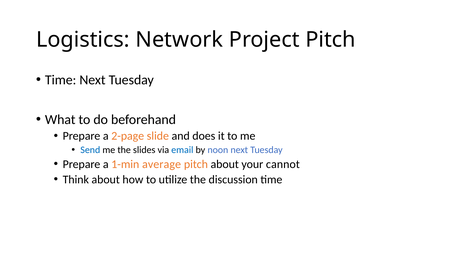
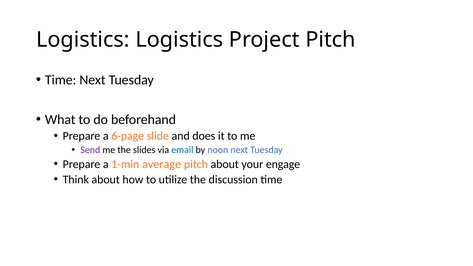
Logistics Network: Network -> Logistics
2-page: 2-page -> 6-page
Send colour: blue -> purple
your cannot: cannot -> engage
